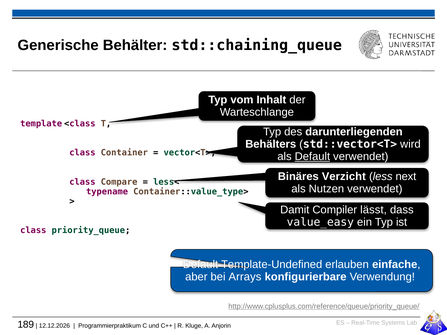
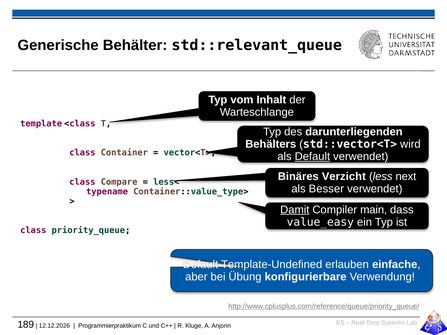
std::chaining_queue: std::chaining_queue -> std::relevant_queue
Nutzen: Nutzen -> Besser
Damit underline: none -> present
lässt: lässt -> main
Arrays: Arrays -> Übung
